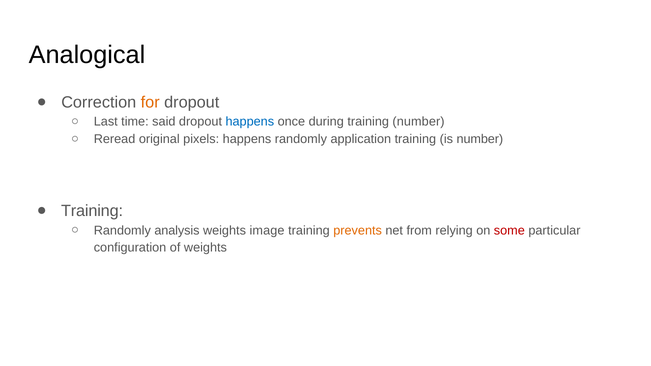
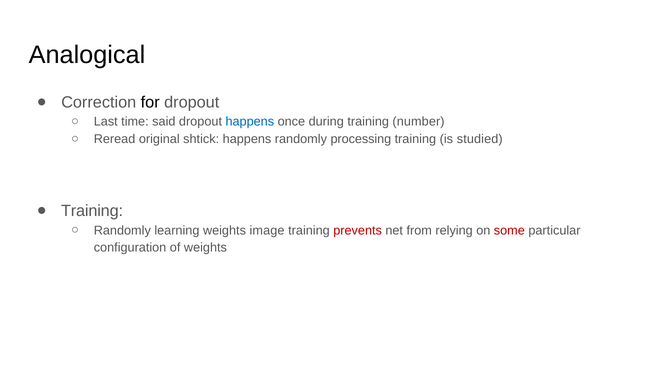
for colour: orange -> black
pixels: pixels -> shtick
application: application -> processing
is number: number -> studied
analysis: analysis -> learning
prevents colour: orange -> red
